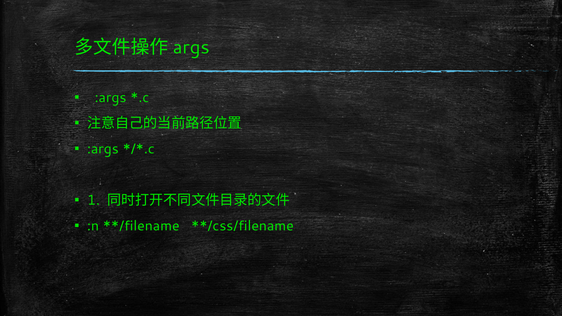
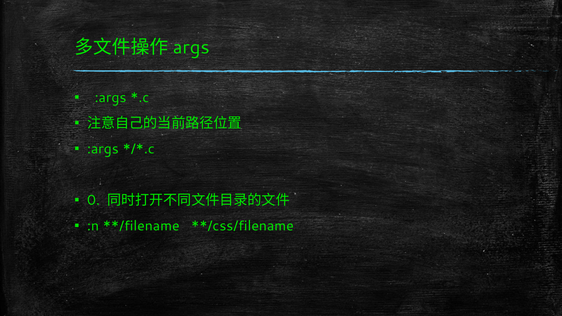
1: 1 -> 0
